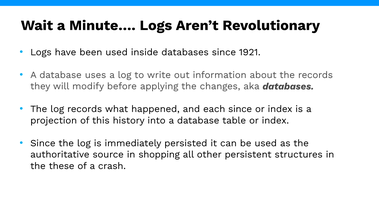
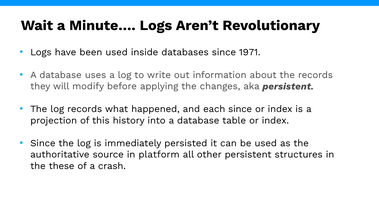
1921: 1921 -> 1971
aka databases: databases -> persistent
shopping: shopping -> platform
